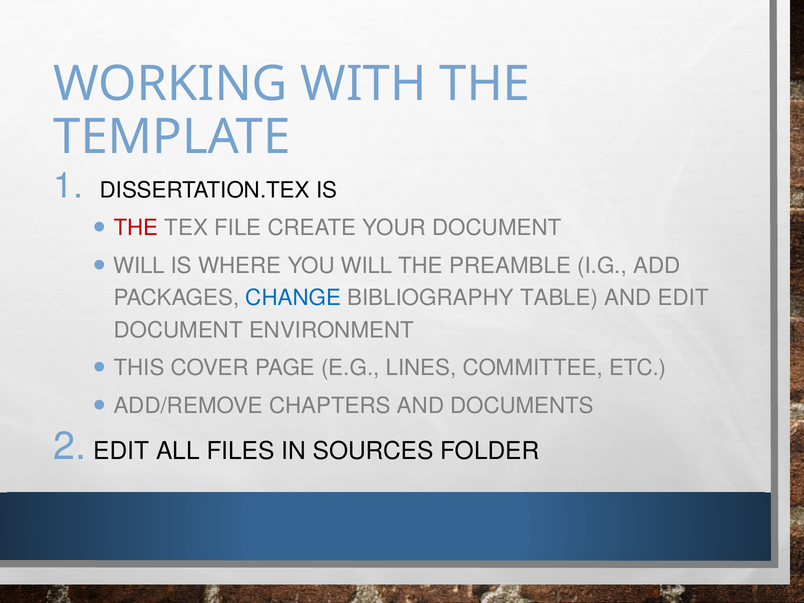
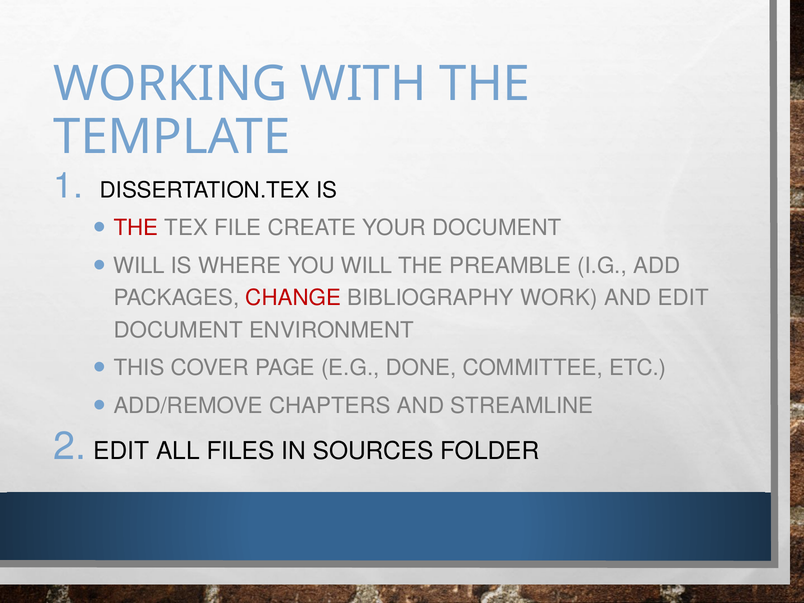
CHANGE colour: blue -> red
TABLE: TABLE -> WORK
LINES: LINES -> DONE
DOCUMENTS: DOCUMENTS -> STREAMLINE
